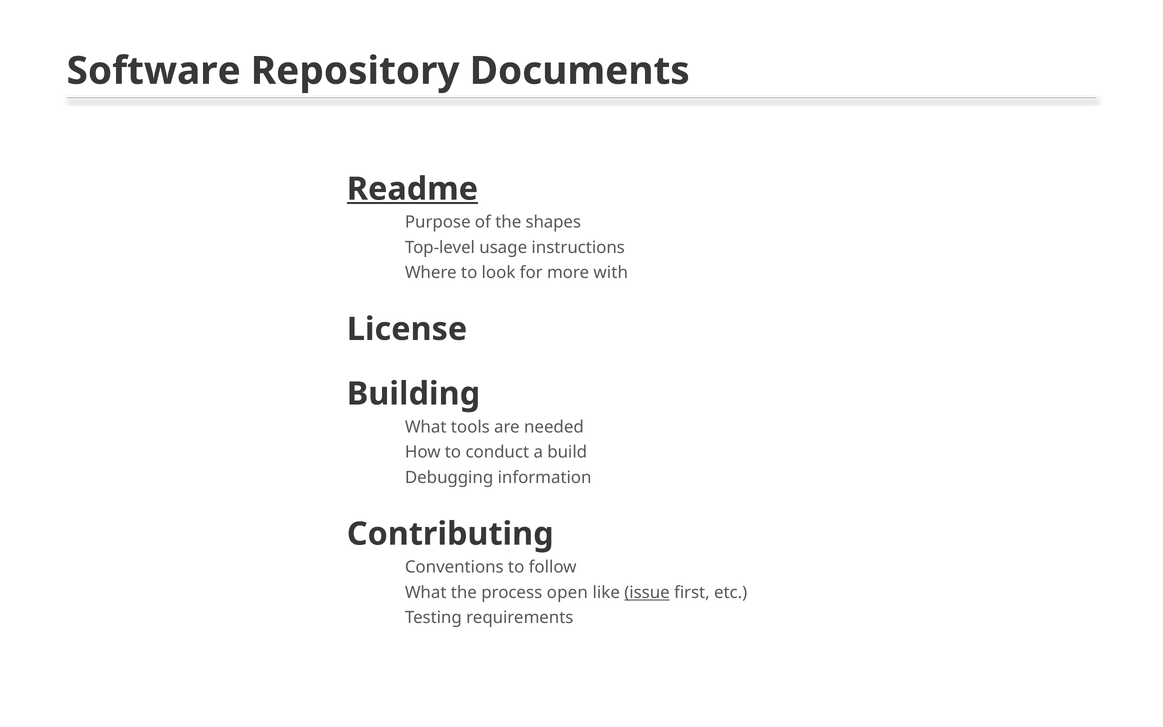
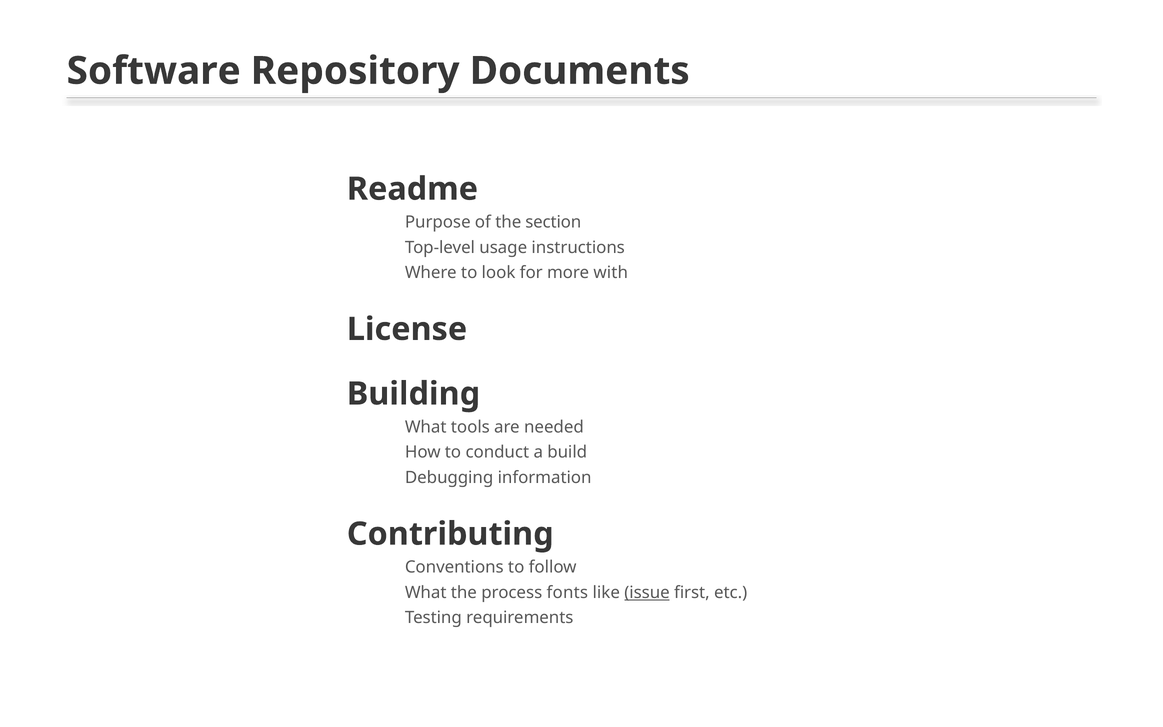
Readme underline: present -> none
shapes: shapes -> section
open: open -> fonts
